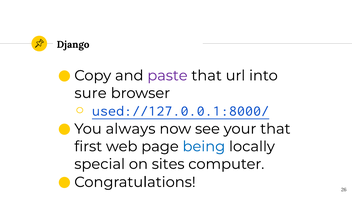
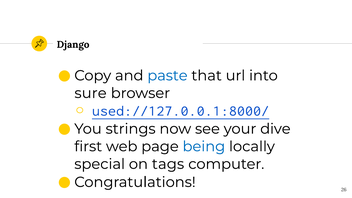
paste colour: purple -> blue
always: always -> strings
your that: that -> dive
sites: sites -> tags
